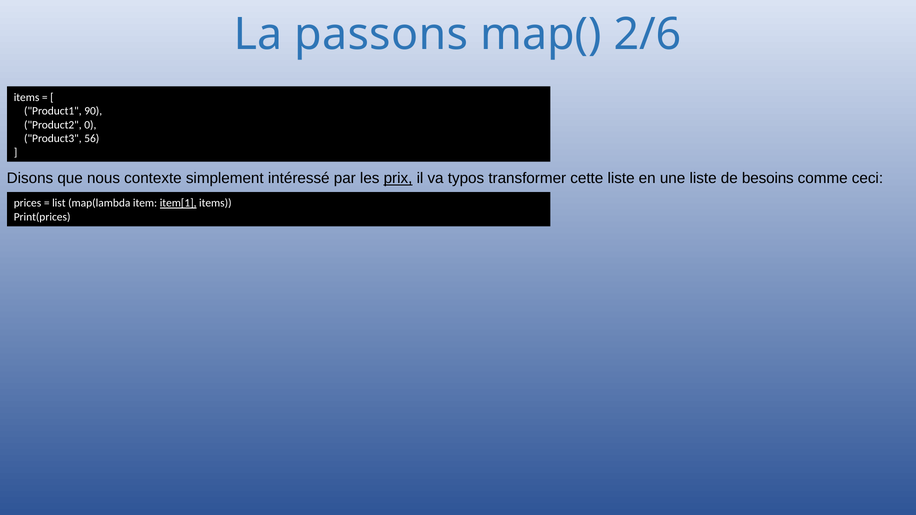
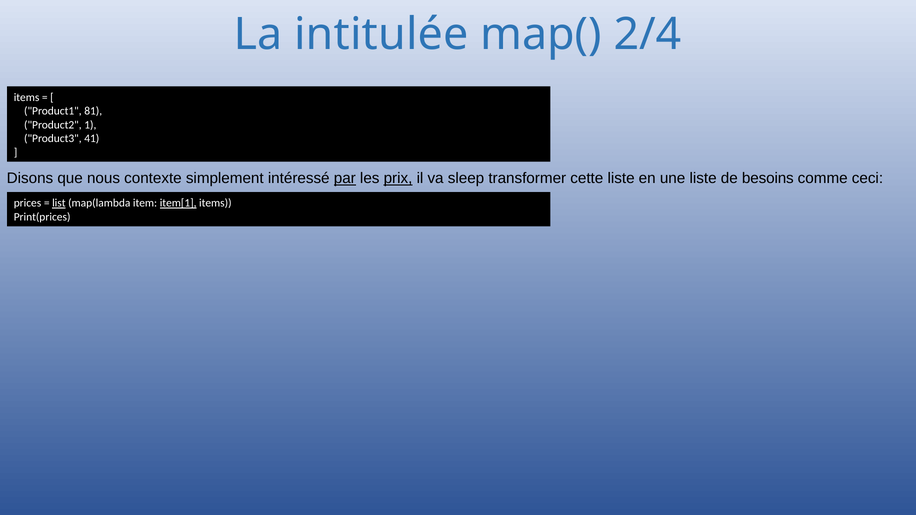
passons: passons -> intitulée
2/6: 2/6 -> 2/4
90: 90 -> 81
0: 0 -> 1
56: 56 -> 41
par underline: none -> present
typos: typos -> sleep
list underline: none -> present
